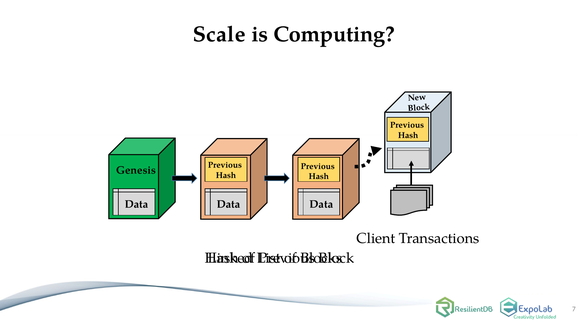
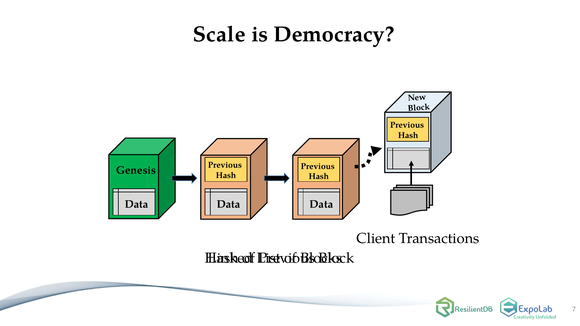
Computing: Computing -> Democracy
